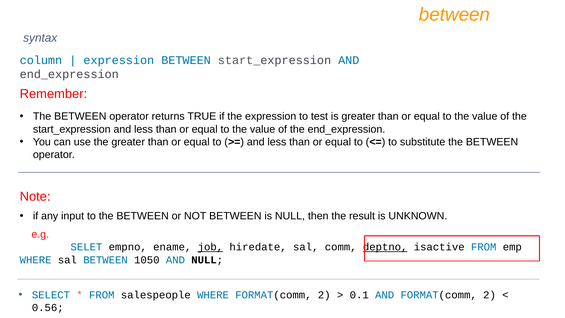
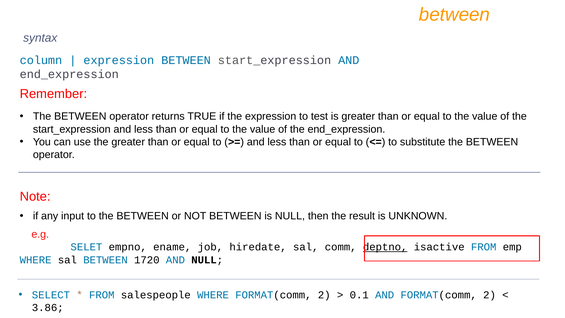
job underline: present -> none
1050: 1050 -> 1720
0.56: 0.56 -> 3.86
